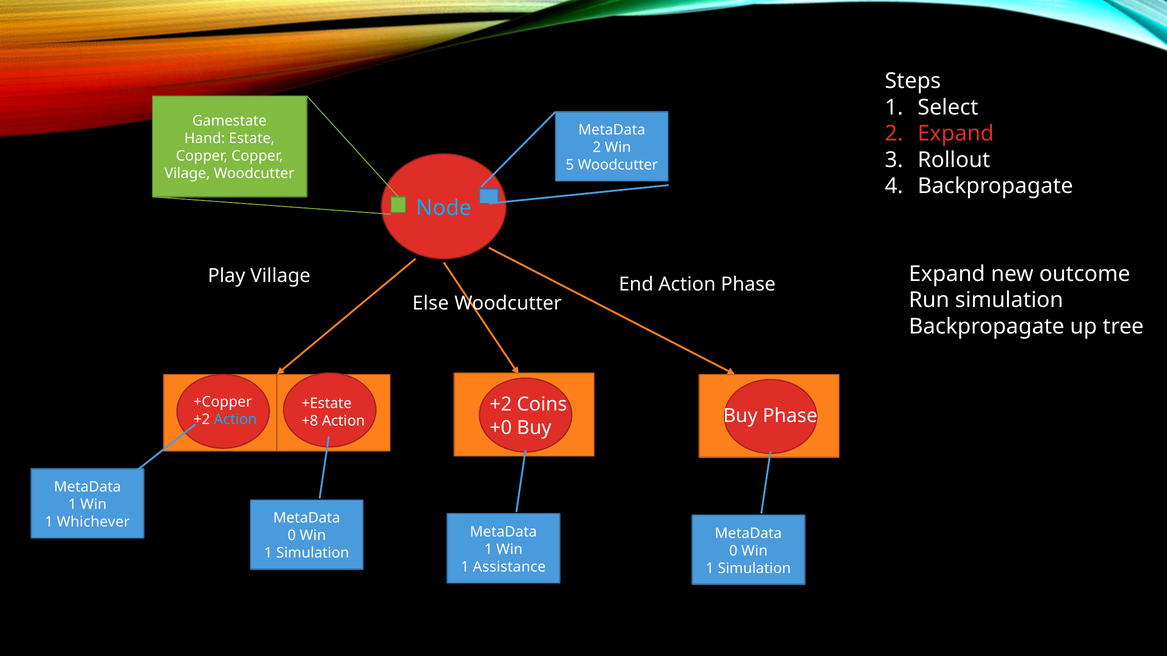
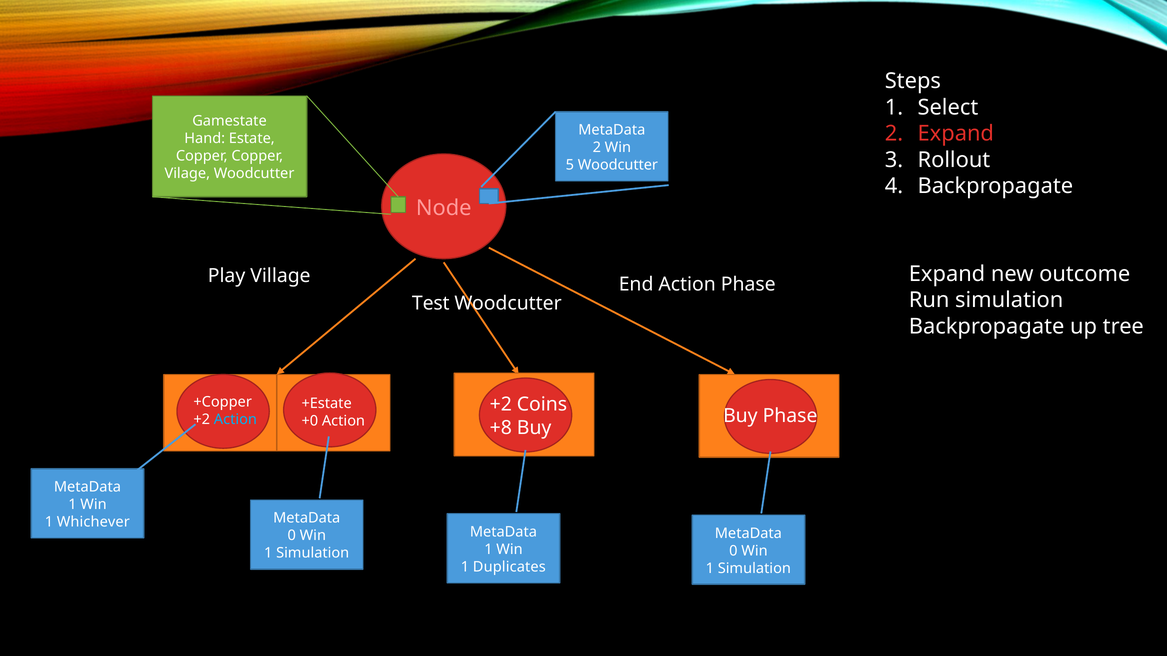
Node colour: light blue -> pink
Else: Else -> Test
+8: +8 -> +0
+0: +0 -> +8
Assistance: Assistance -> Duplicates
